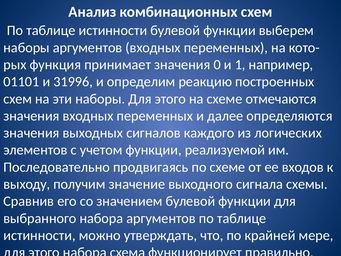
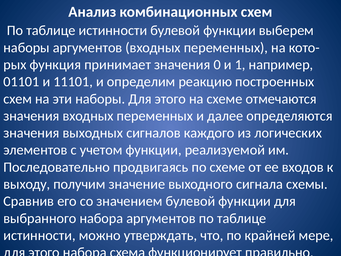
31996: 31996 -> 11101
